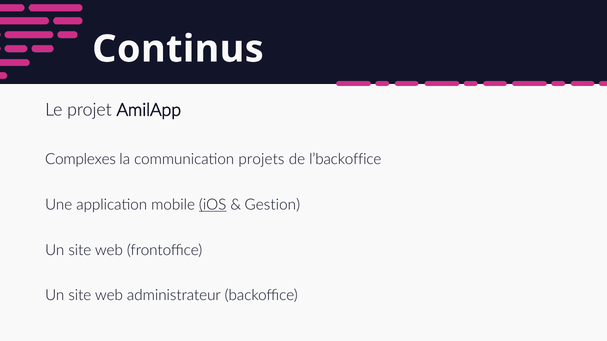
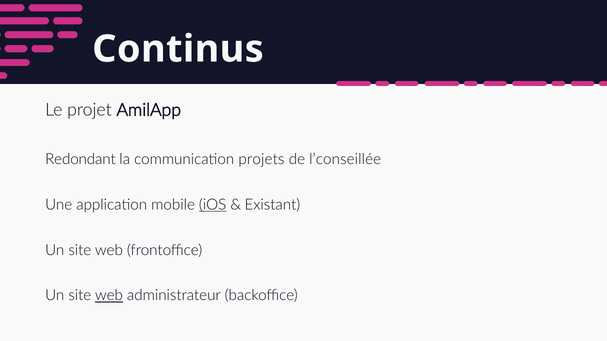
Complexes: Complexes -> Redondant
l’backoffice: l’backoffice -> l’conseillée
Gestion: Gestion -> Existant
web at (109, 296) underline: none -> present
